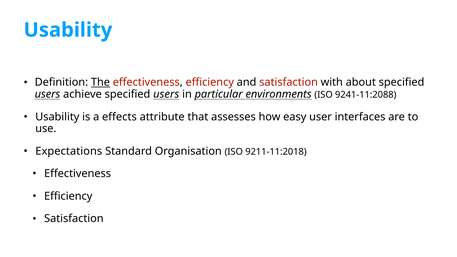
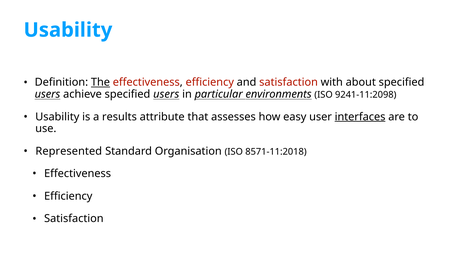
9241-11:2088: 9241-11:2088 -> 9241-11:2098
effects: effects -> results
interfaces underline: none -> present
Expectations: Expectations -> Represented
9211-11:2018: 9211-11:2018 -> 8571-11:2018
